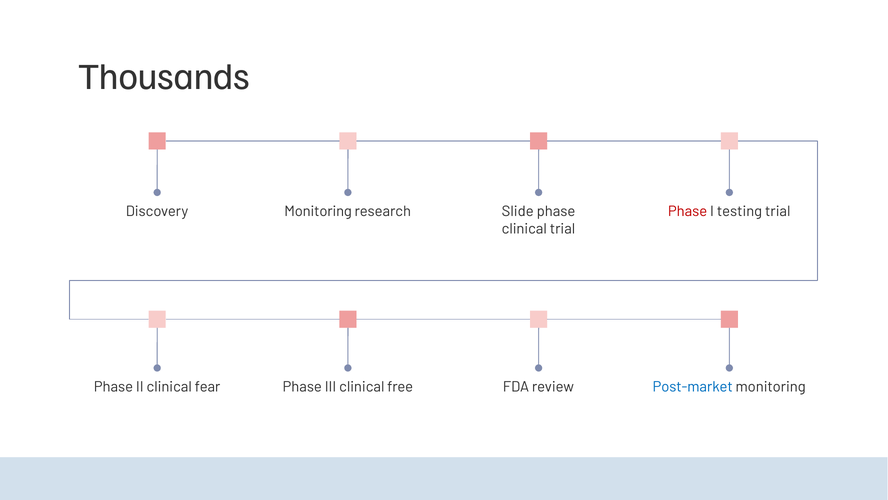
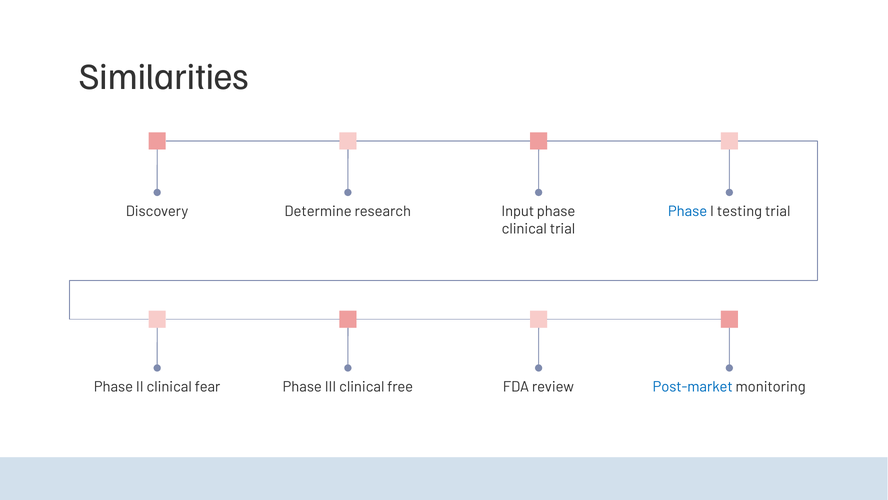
Thousands: Thousands -> Similarities
Discovery Monitoring: Monitoring -> Determine
Slide: Slide -> Input
Phase at (688, 211) colour: red -> blue
